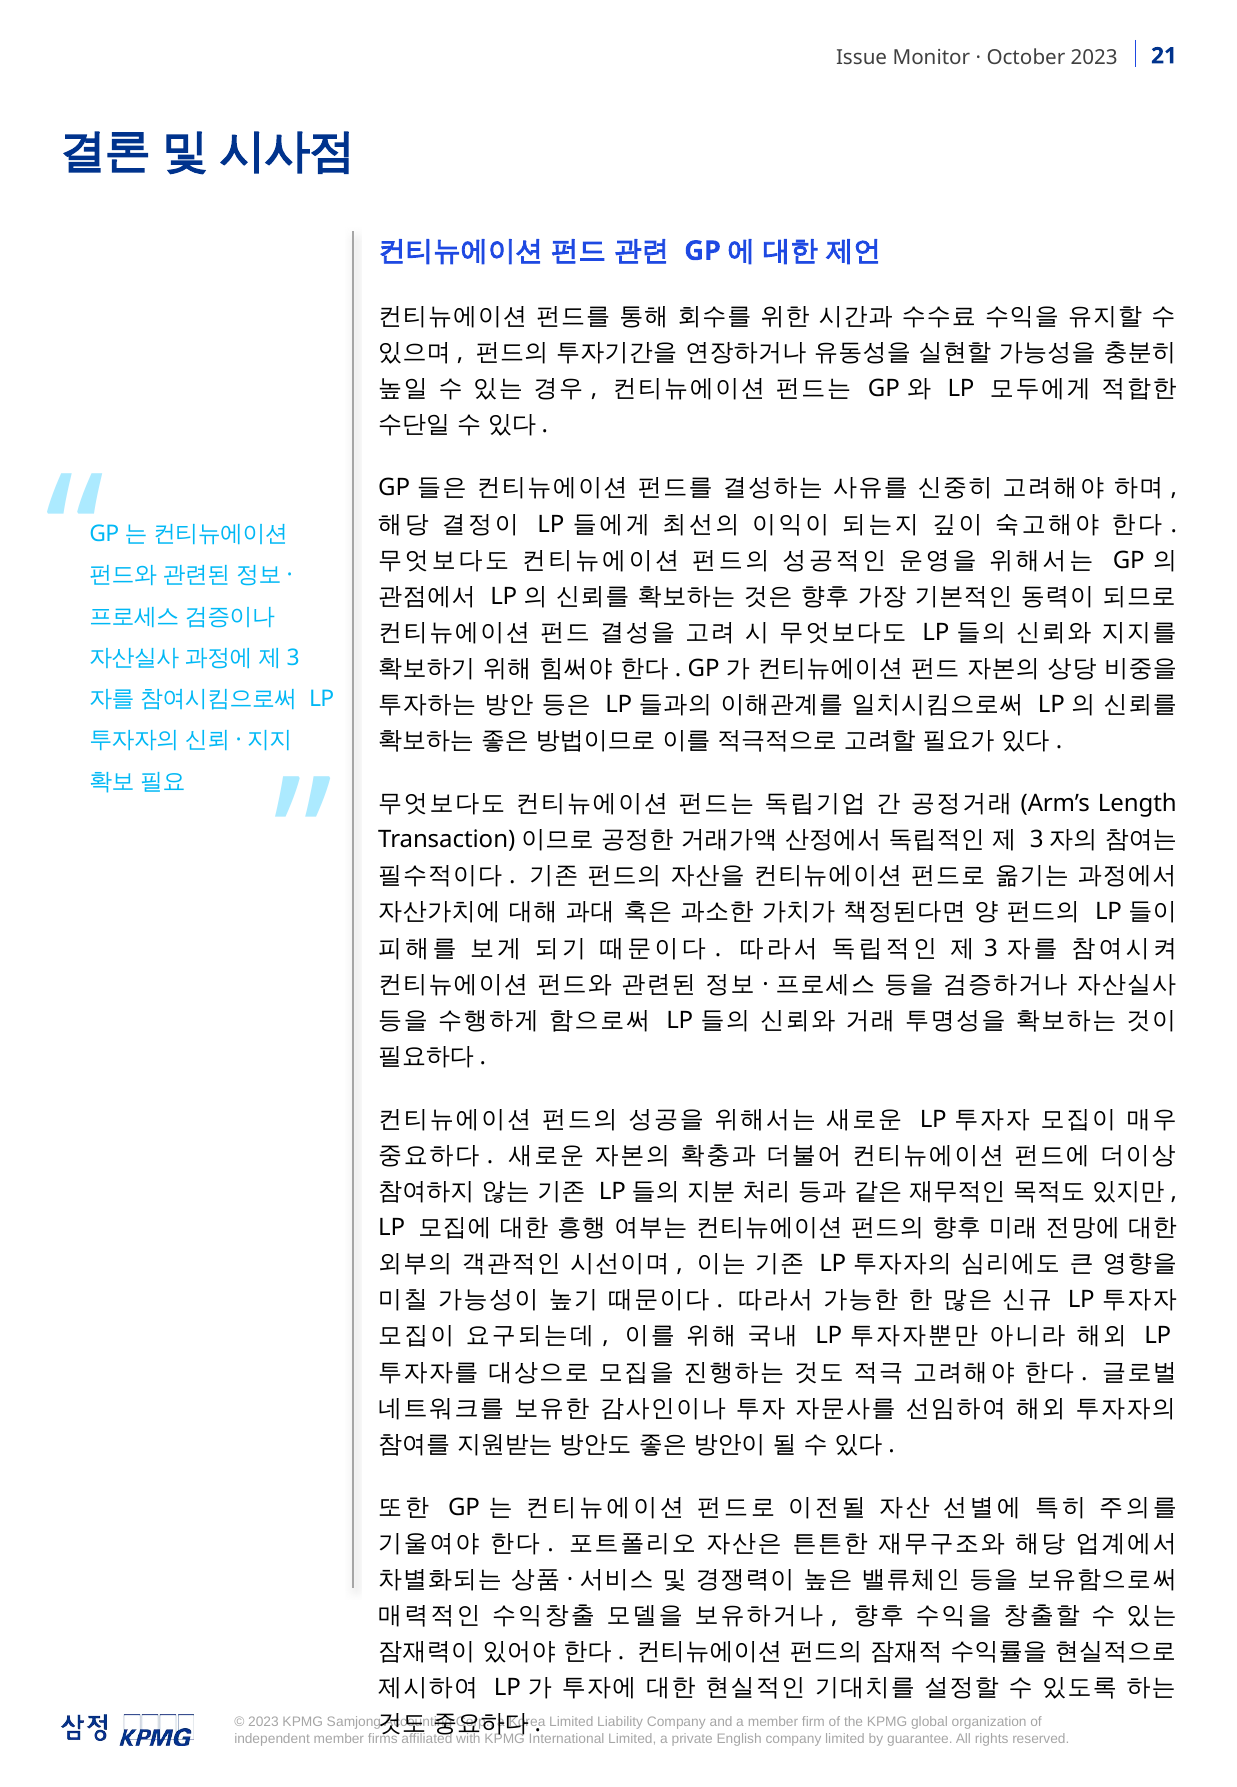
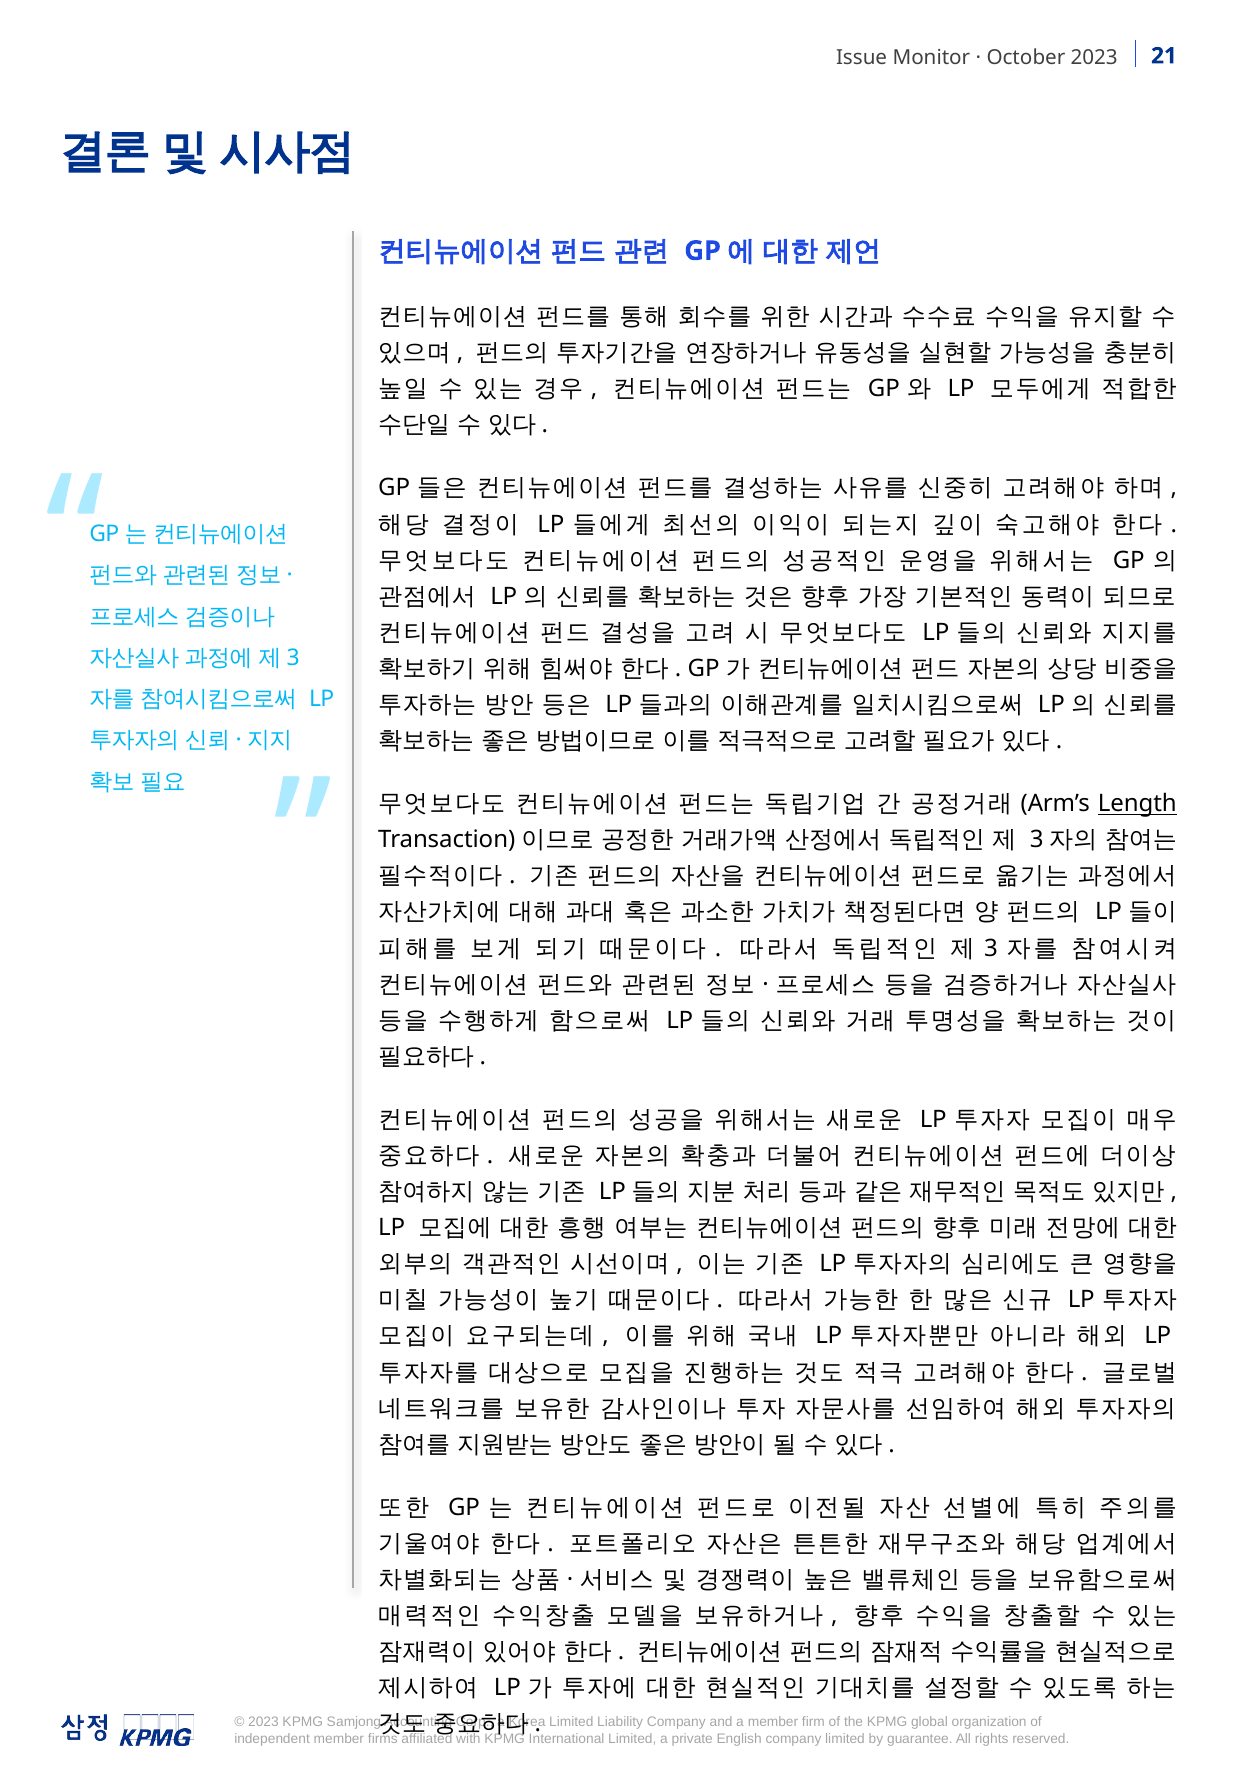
Length underline: none -> present
